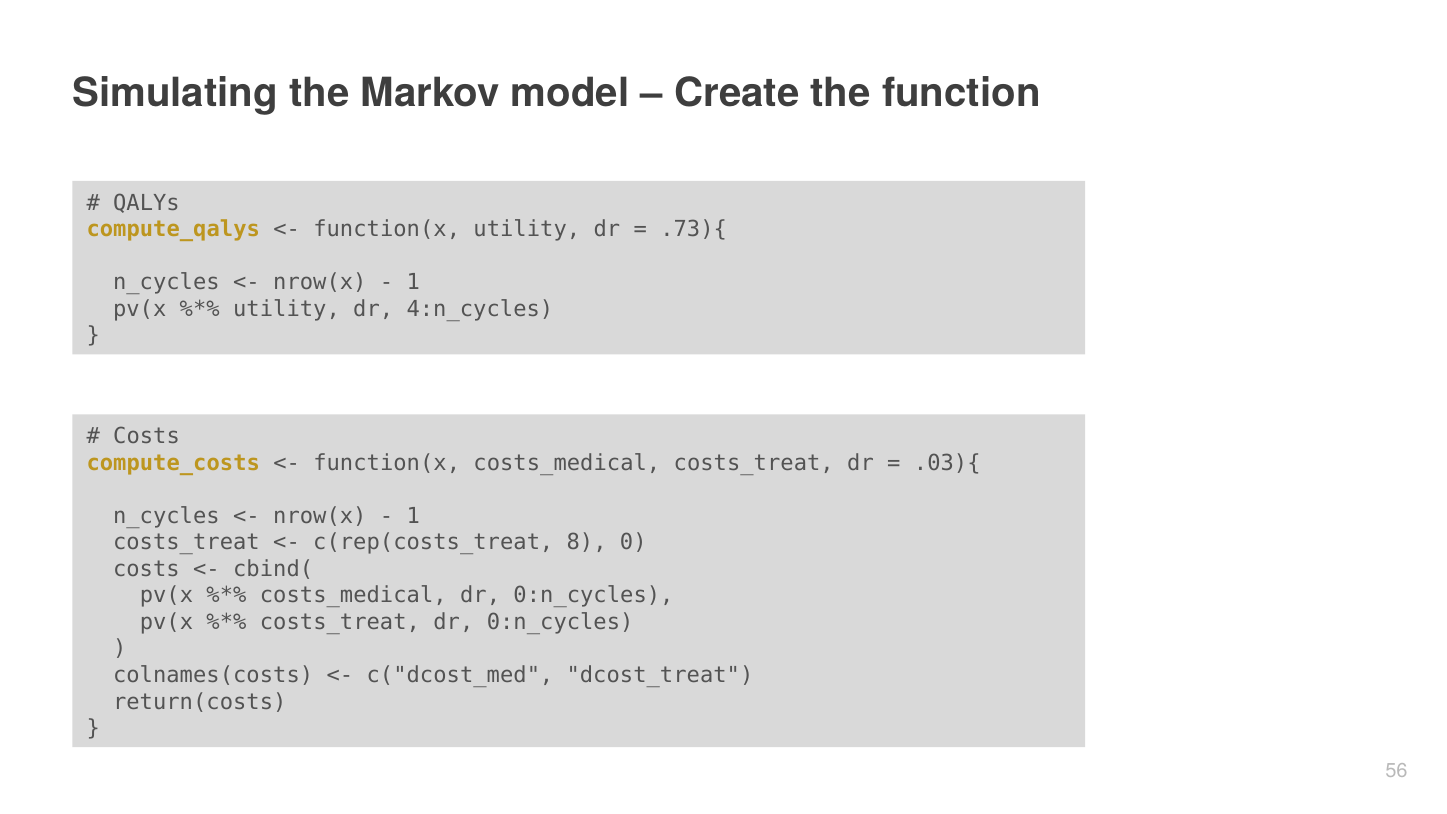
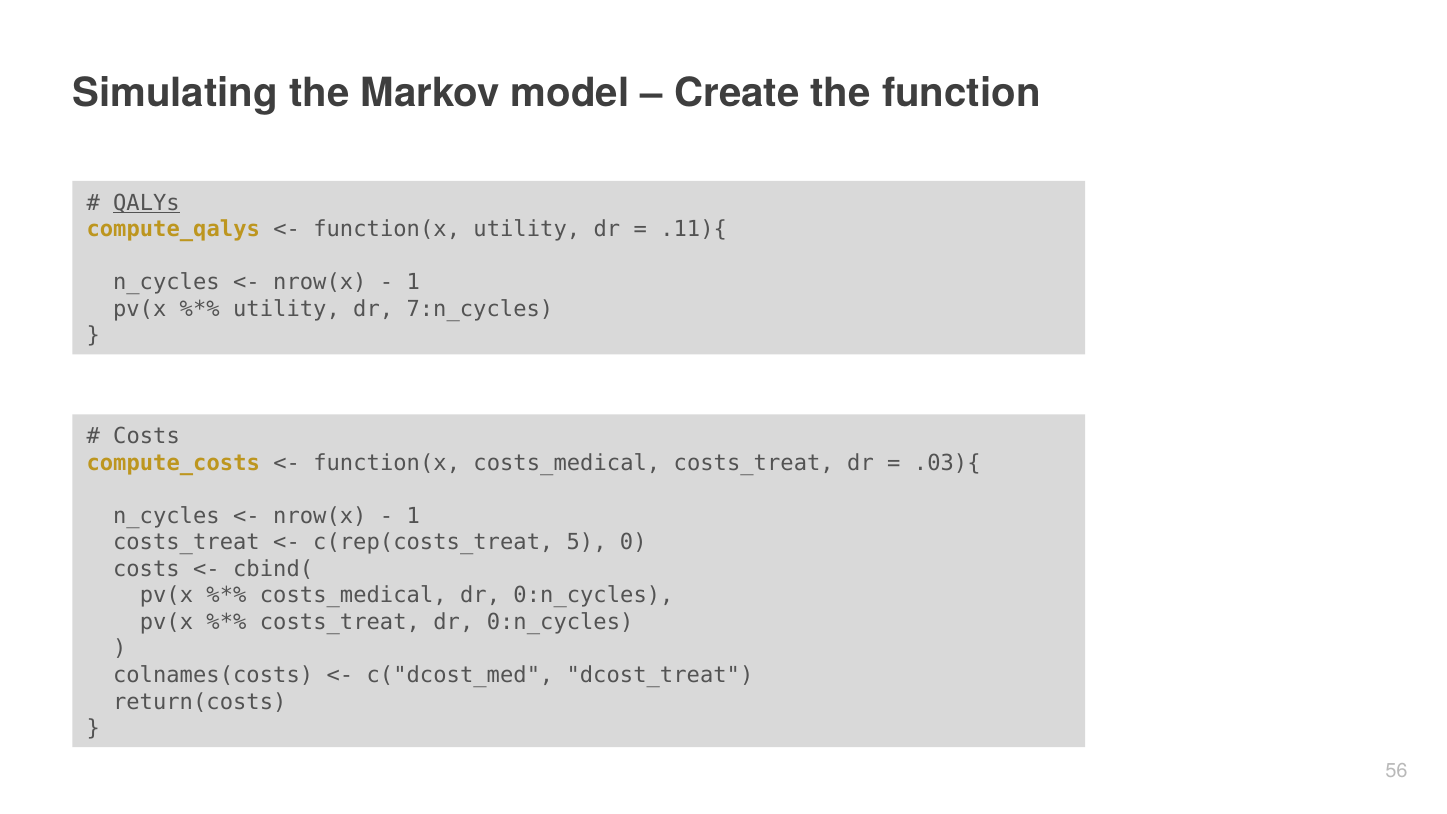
QALYs underline: none -> present
.73){: .73){ -> .11){
4:n_cycles: 4:n_cycles -> 7:n_cycles
8: 8 -> 5
